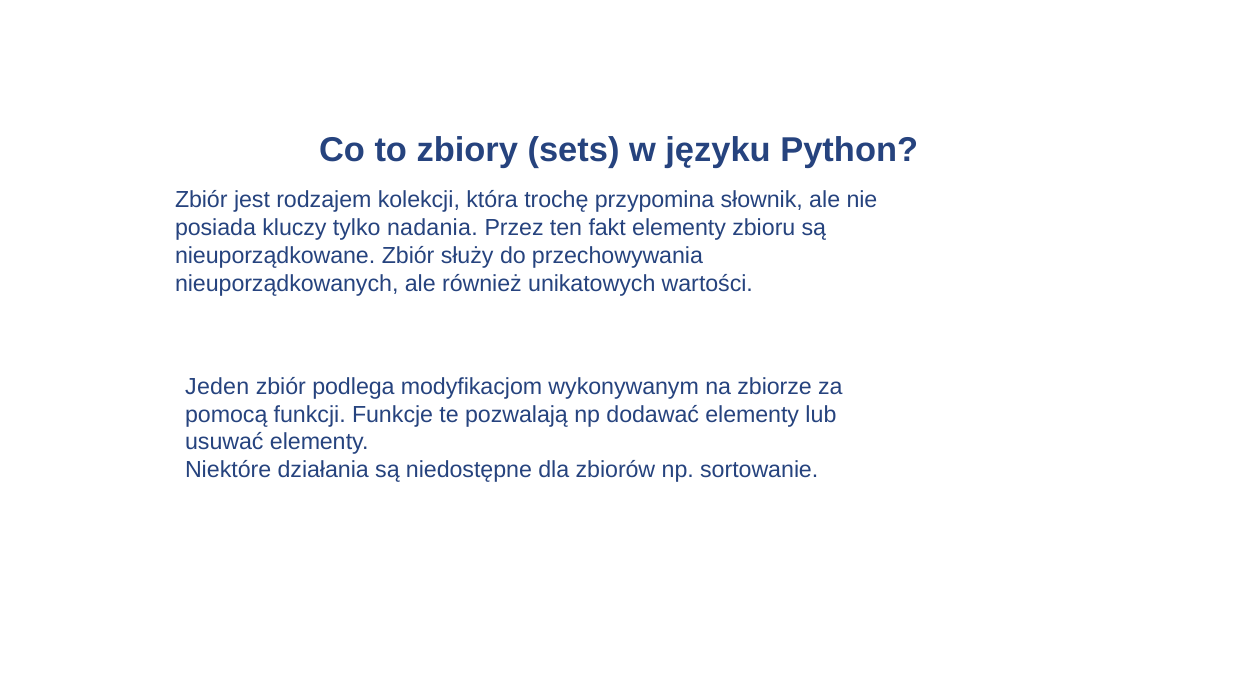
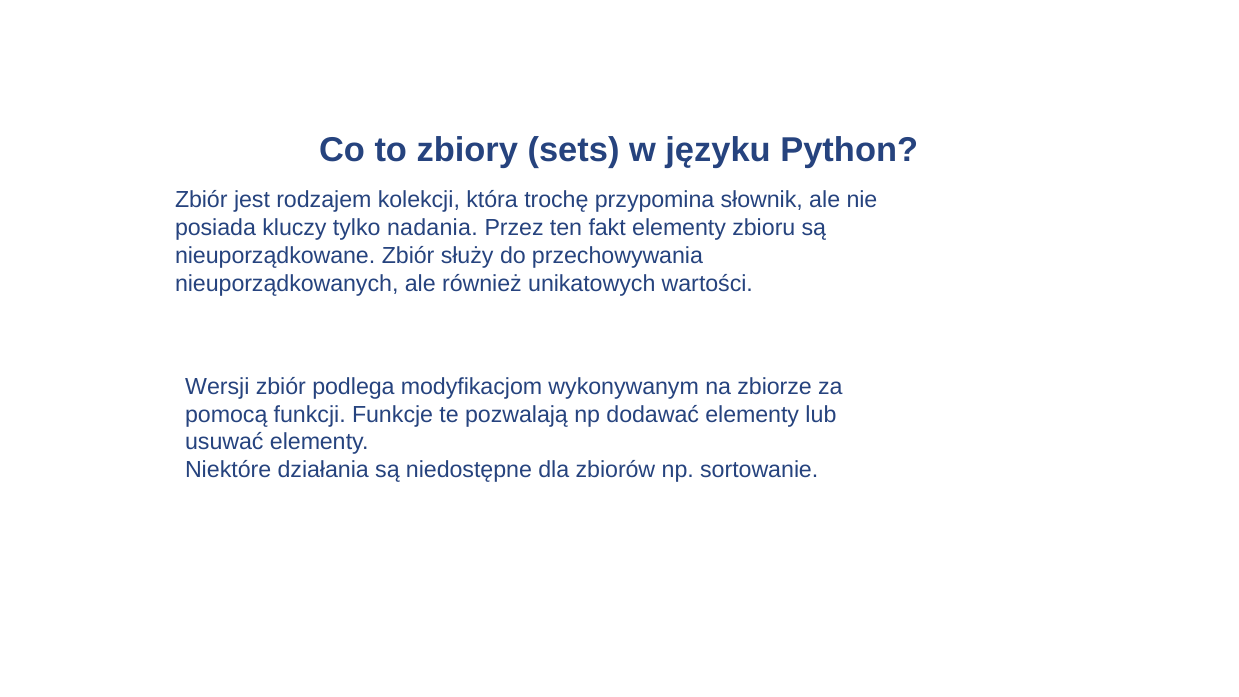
Jeden: Jeden -> Wersji
